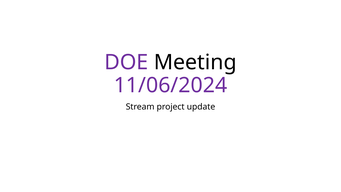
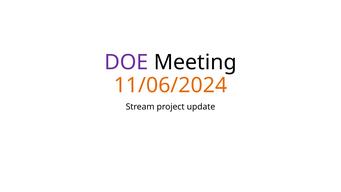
11/06/2024 colour: purple -> orange
